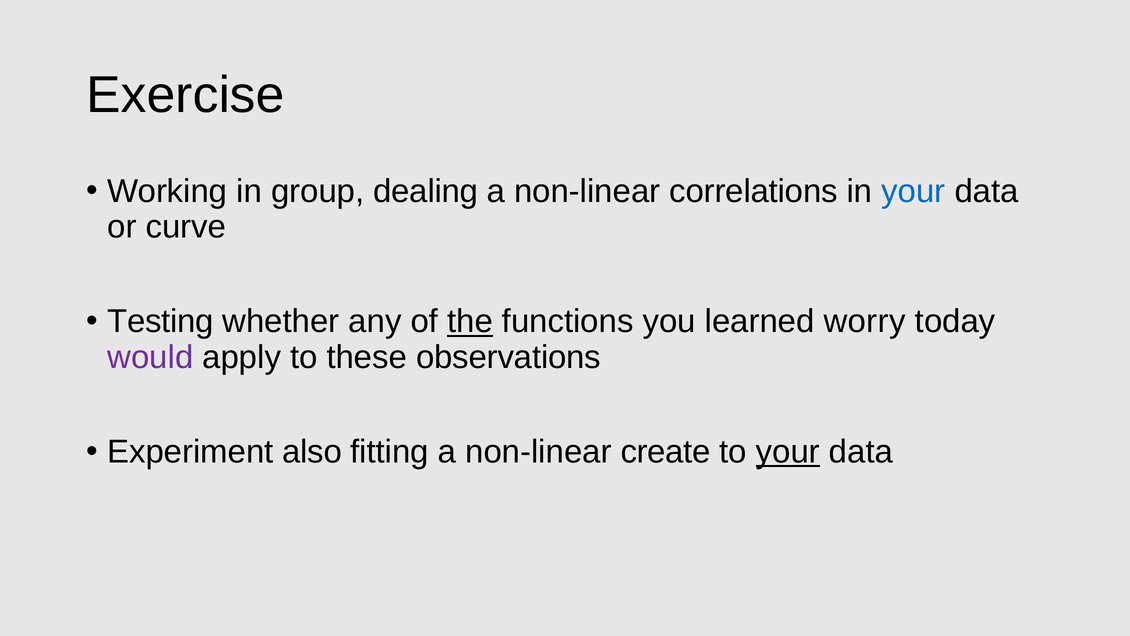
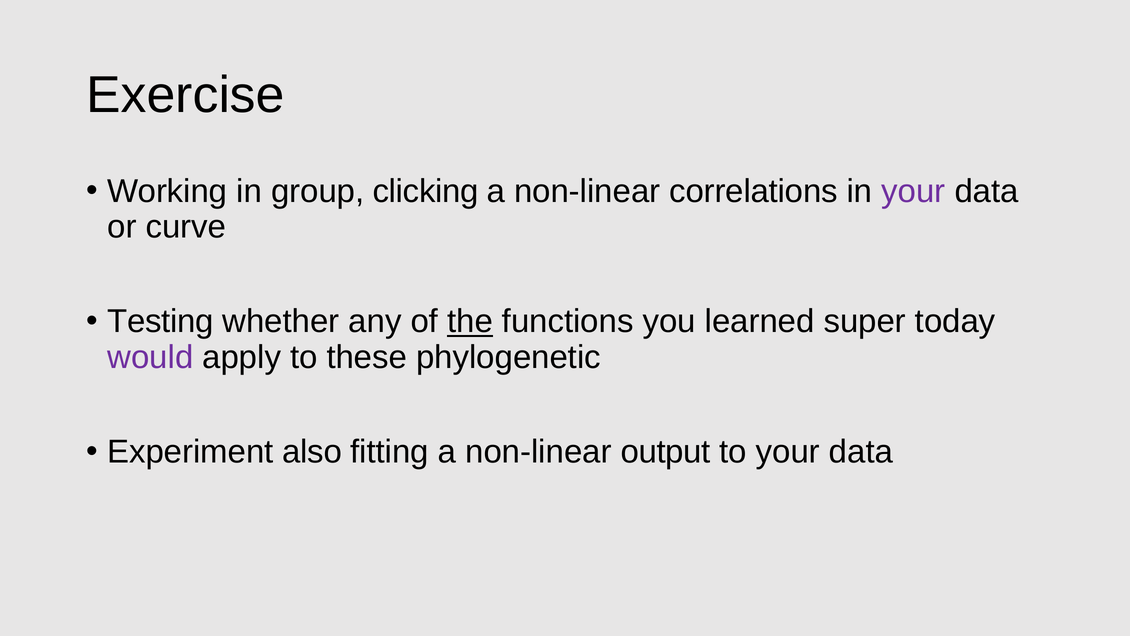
dealing: dealing -> clicking
your at (913, 191) colour: blue -> purple
worry: worry -> super
observations: observations -> phylogenetic
create: create -> output
your at (788, 452) underline: present -> none
